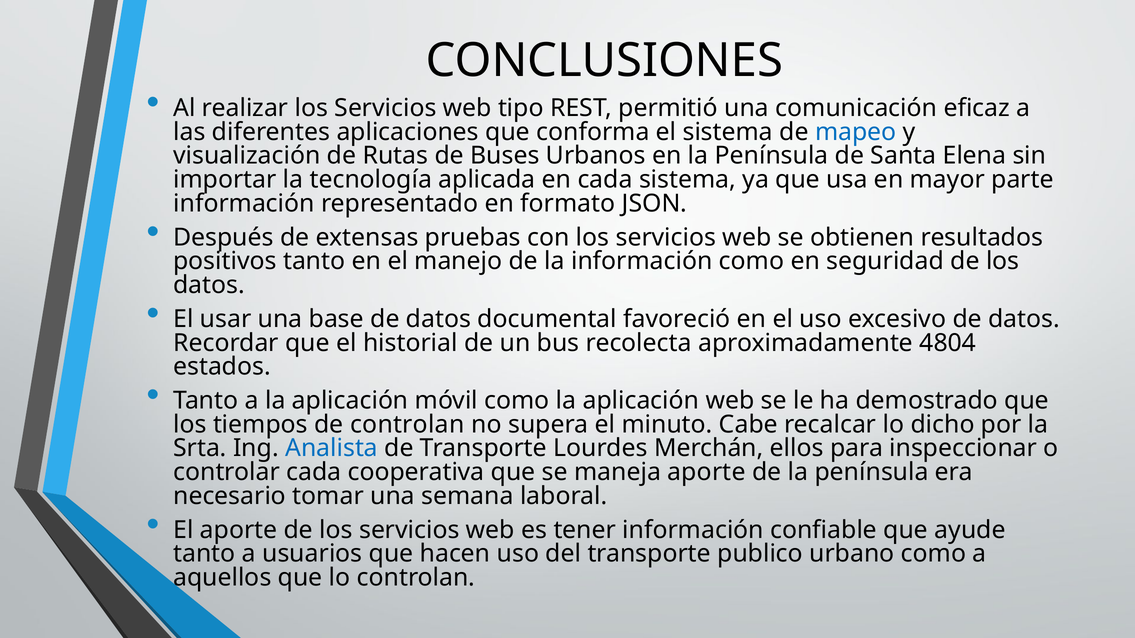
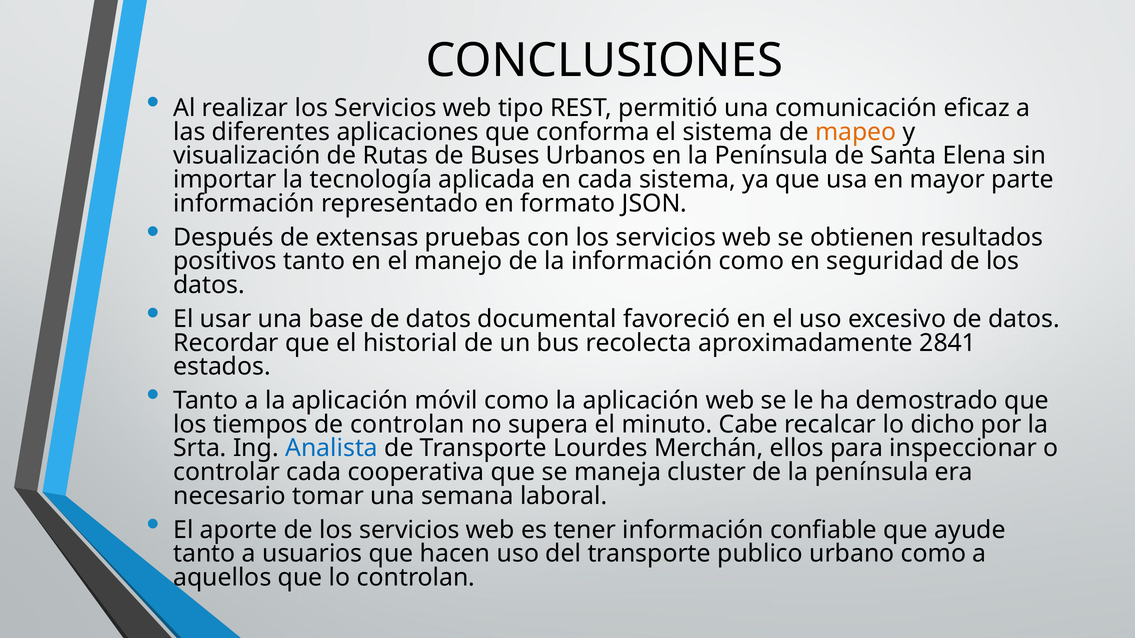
mapeo colour: blue -> orange
4804: 4804 -> 2841
maneja aporte: aporte -> cluster
